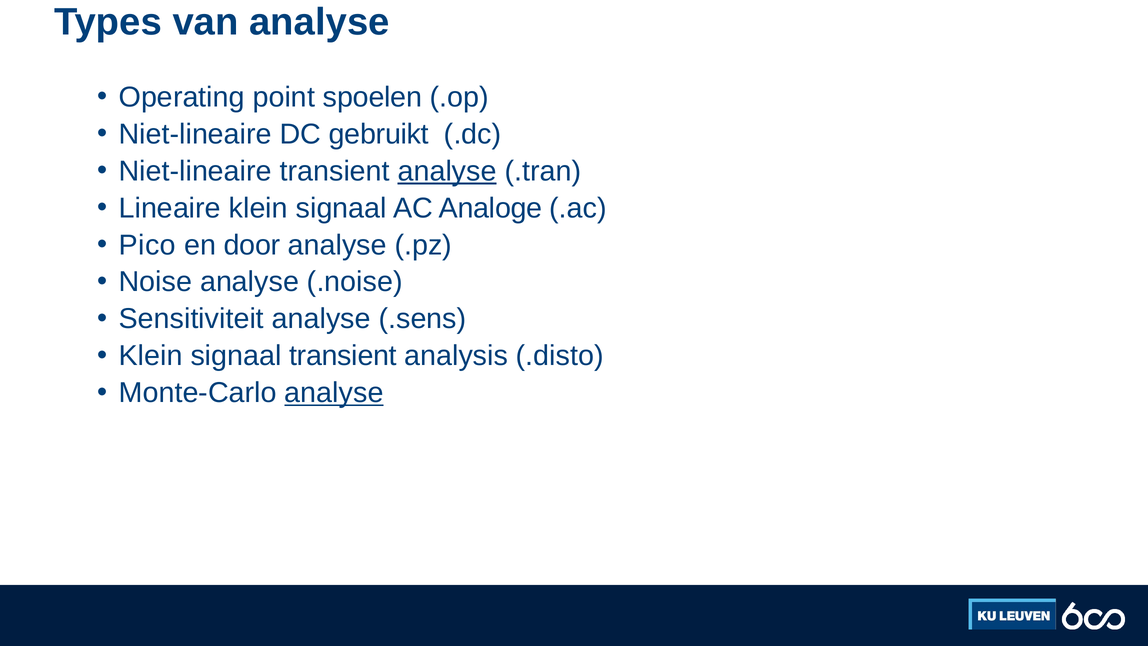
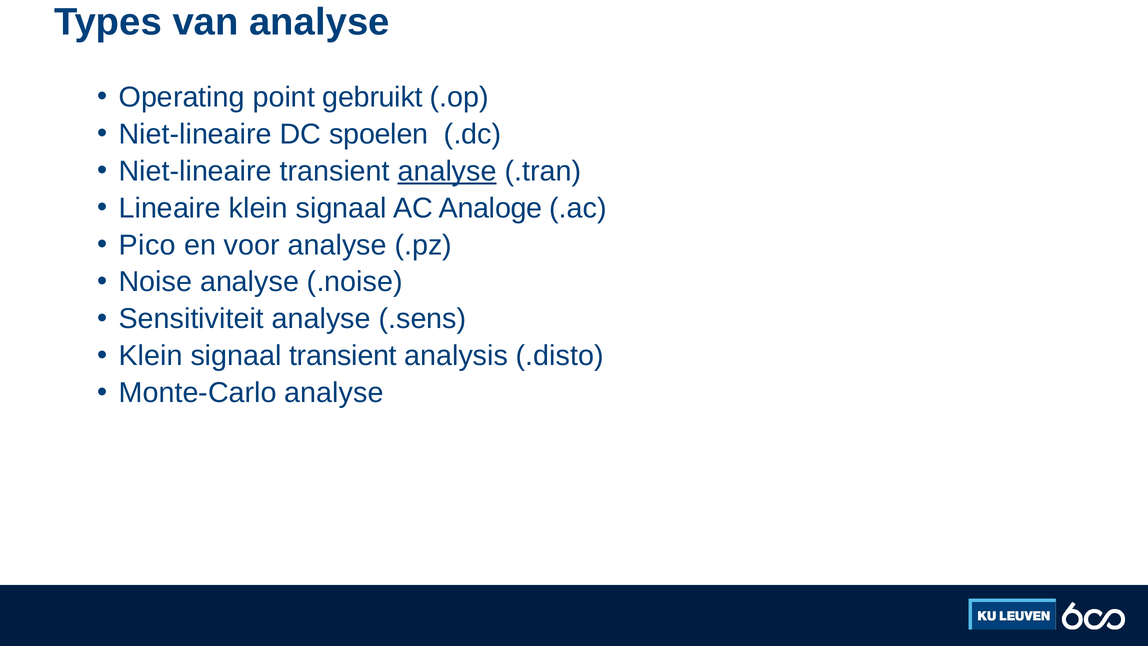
spoelen: spoelen -> gebruikt
gebruikt: gebruikt -> spoelen
door: door -> voor
analyse at (334, 393) underline: present -> none
